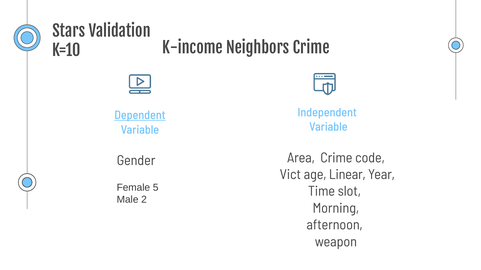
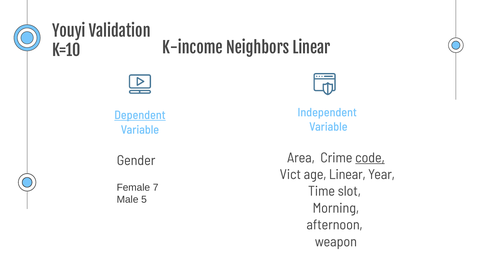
Stars: Stars -> Youyi
Neighbors Crime: Crime -> Linear
code underline: none -> present
5: 5 -> 7
2: 2 -> 5
